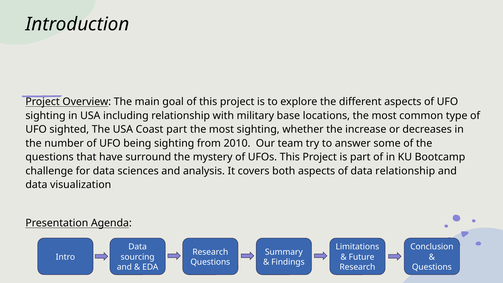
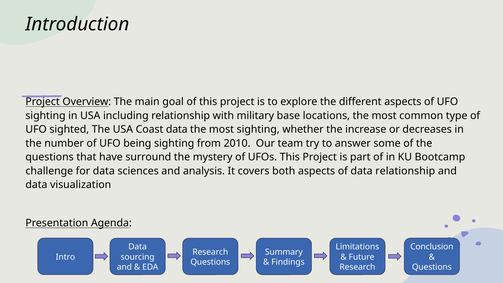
Coast part: part -> data
